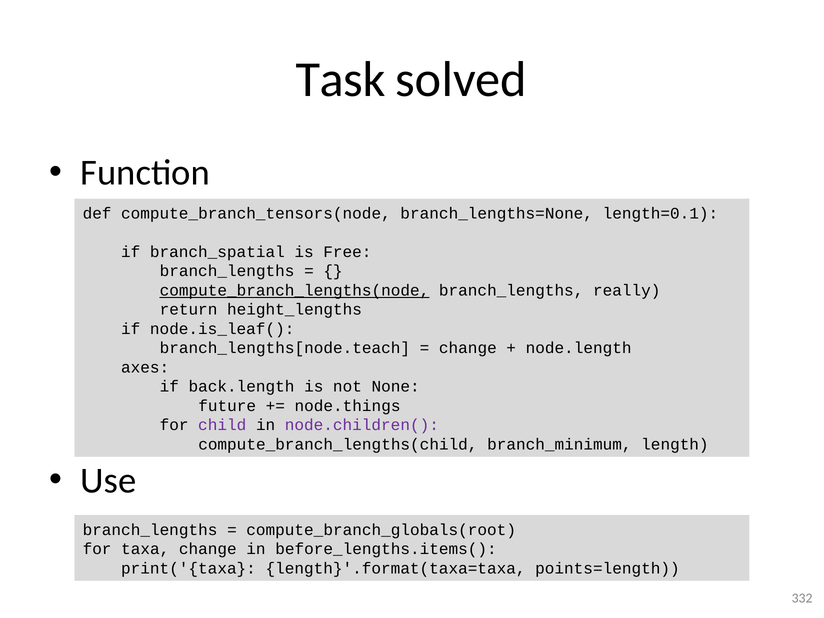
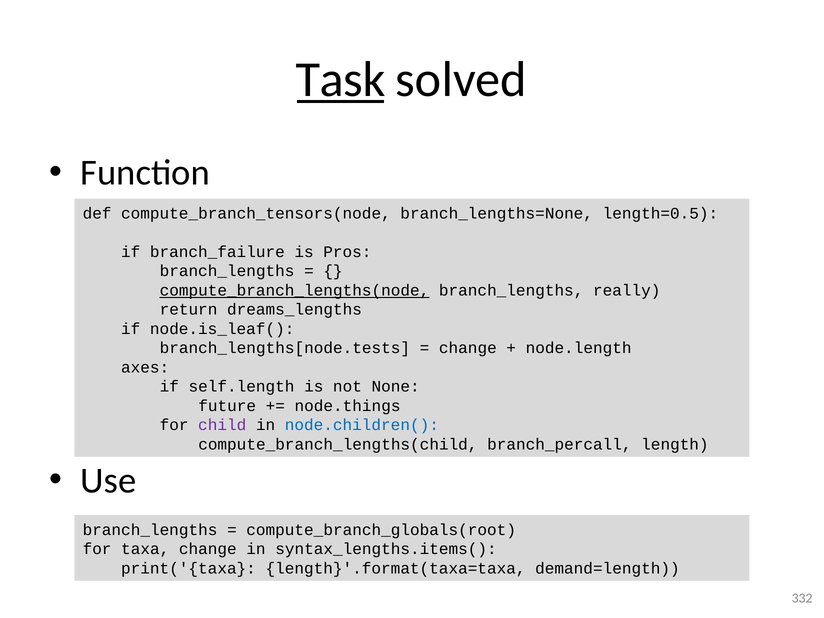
Task underline: none -> present
length=0.1: length=0.1 -> length=0.5
branch_spatial: branch_spatial -> branch_failure
Free: Free -> Pros
height_lengths: height_lengths -> dreams_lengths
branch_lengths[node.teach: branch_lengths[node.teach -> branch_lengths[node.tests
back.length: back.length -> self.length
node.children( colour: purple -> blue
branch_minimum: branch_minimum -> branch_percall
before_lengths.items(: before_lengths.items( -> syntax_lengths.items(
points=length: points=length -> demand=length
